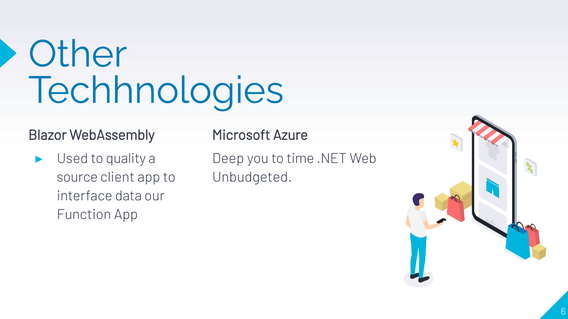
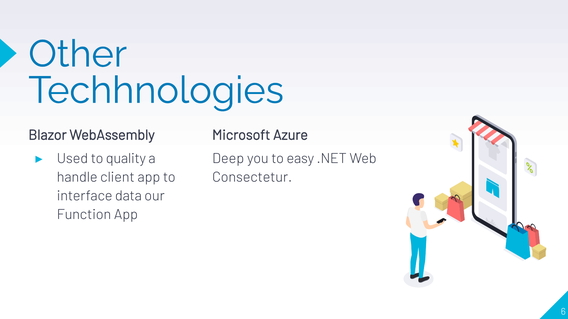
time: time -> easy
source: source -> handle
Unbudgeted: Unbudgeted -> Consectetur
